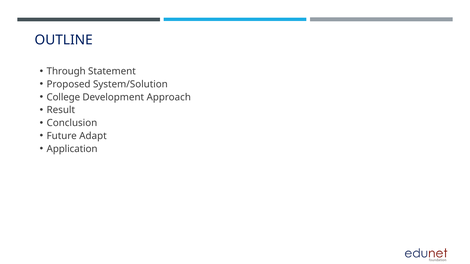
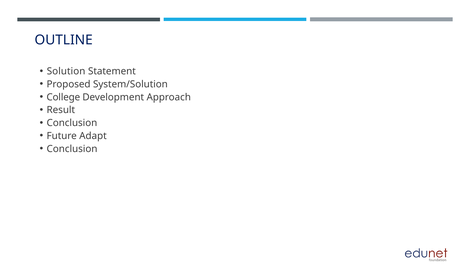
Through: Through -> Solution
Application at (72, 149): Application -> Conclusion
